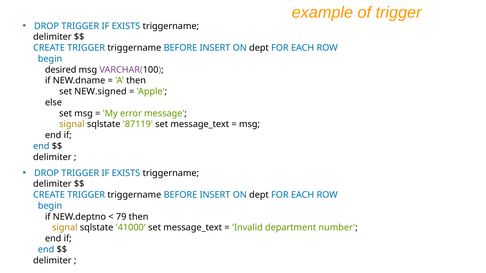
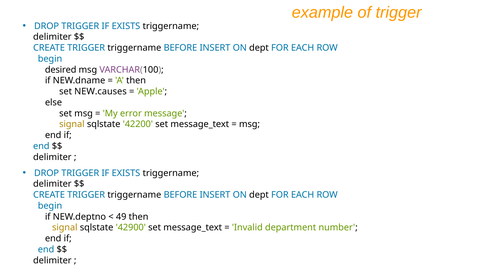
NEW.signed: NEW.signed -> NEW.causes
87119: 87119 -> 42200
79: 79 -> 49
41000: 41000 -> 42900
